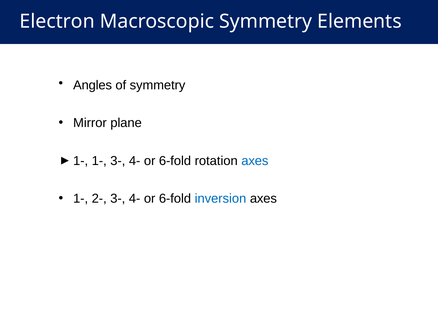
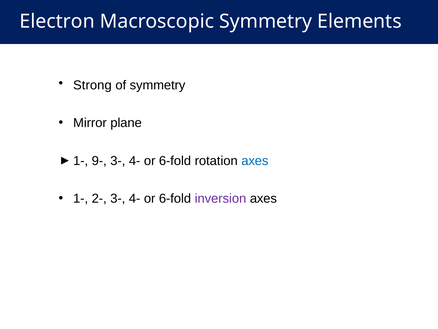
Angles: Angles -> Strong
1- at (99, 161): 1- -> 9-
inversion colour: blue -> purple
